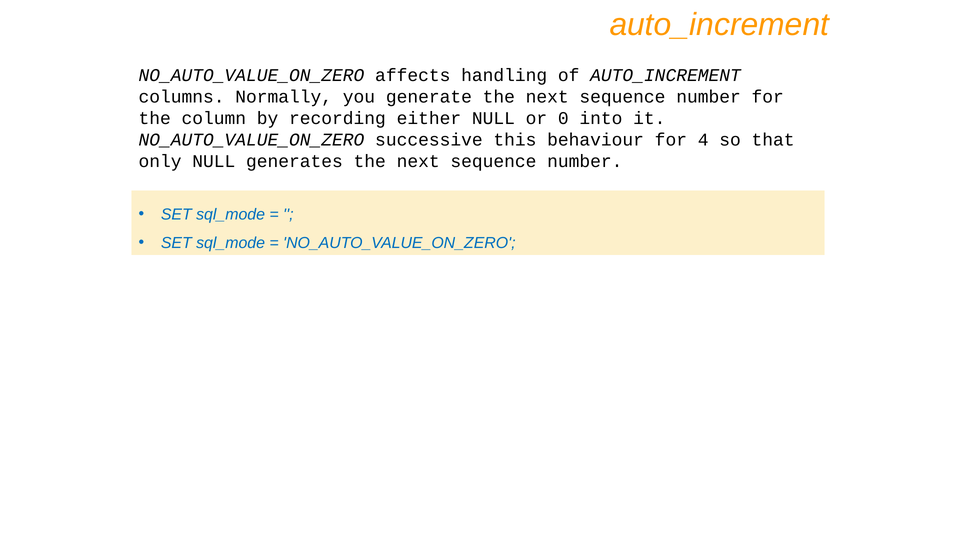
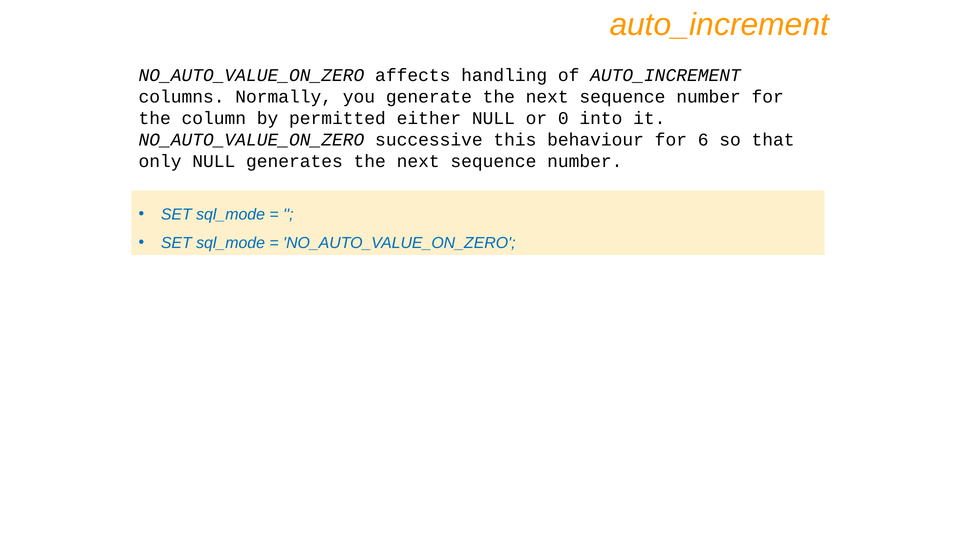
recording: recording -> permitted
4: 4 -> 6
